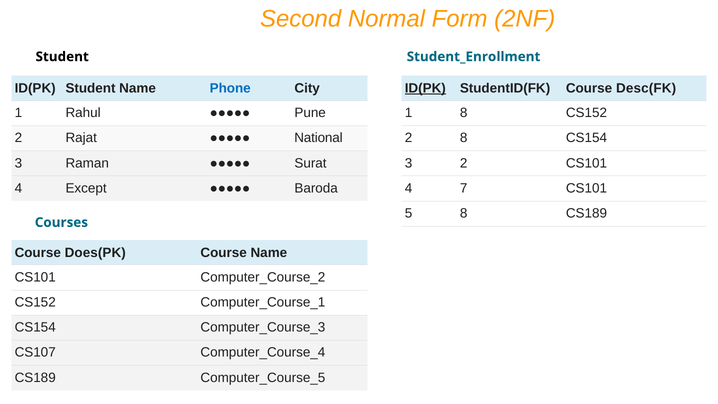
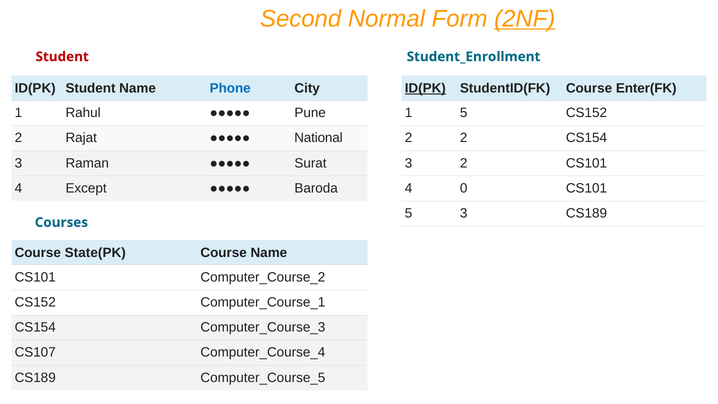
2NF underline: none -> present
Student at (62, 57) colour: black -> red
Desc(FK: Desc(FK -> Enter(FK
1 8: 8 -> 5
2 8: 8 -> 2
7: 7 -> 0
5 8: 8 -> 3
Does(PK: Does(PK -> State(PK
